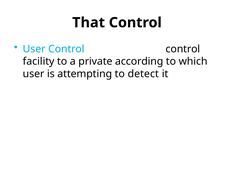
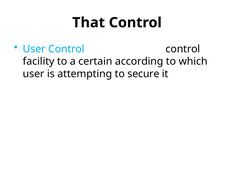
private: private -> certain
detect: detect -> secure
